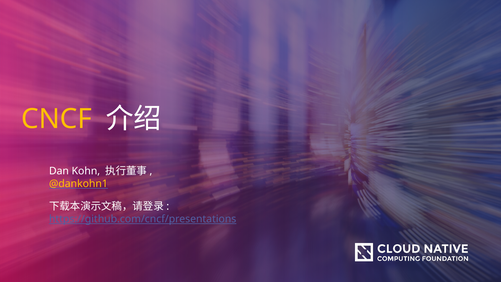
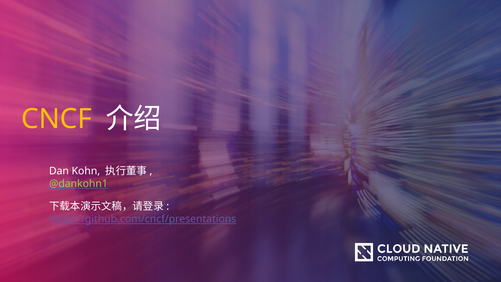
@dankohn1 colour: yellow -> light green
